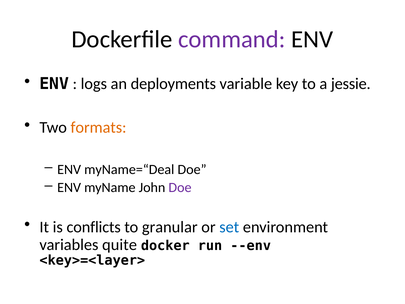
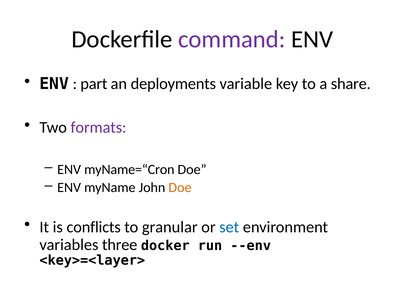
logs: logs -> part
jessie: jessie -> share
formats colour: orange -> purple
myName=“Deal: myName=“Deal -> myName=“Cron
Doe at (180, 187) colour: purple -> orange
quite: quite -> three
